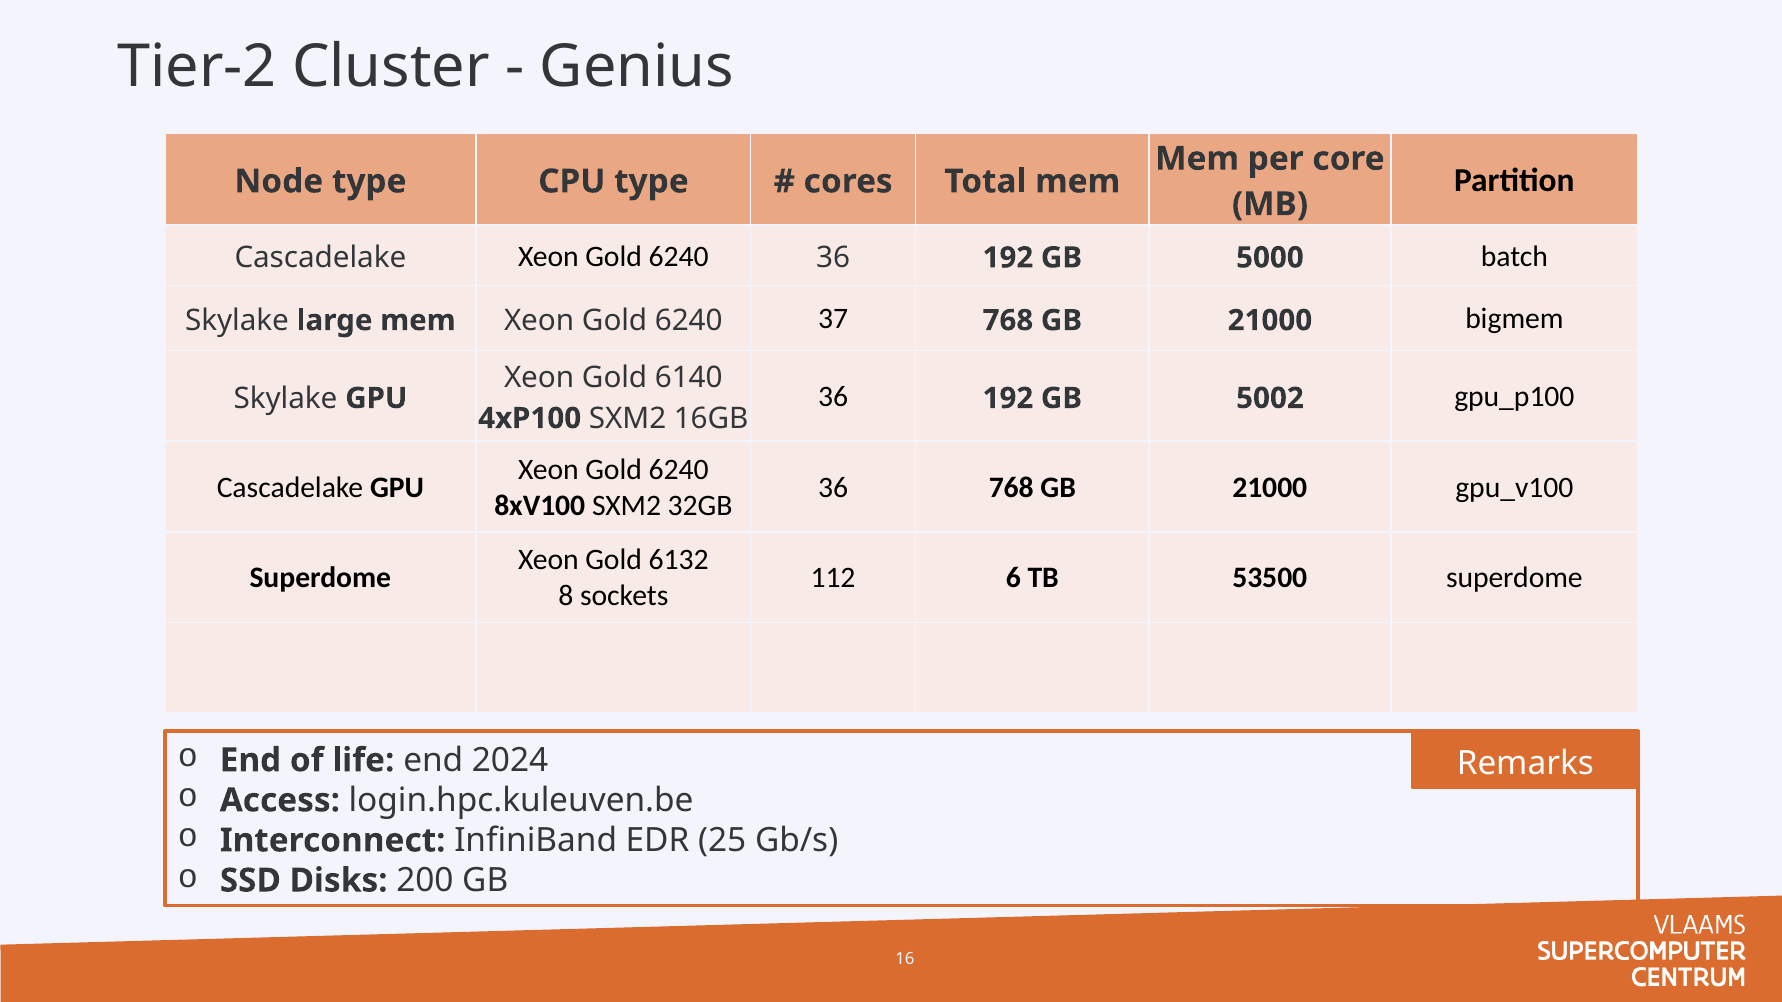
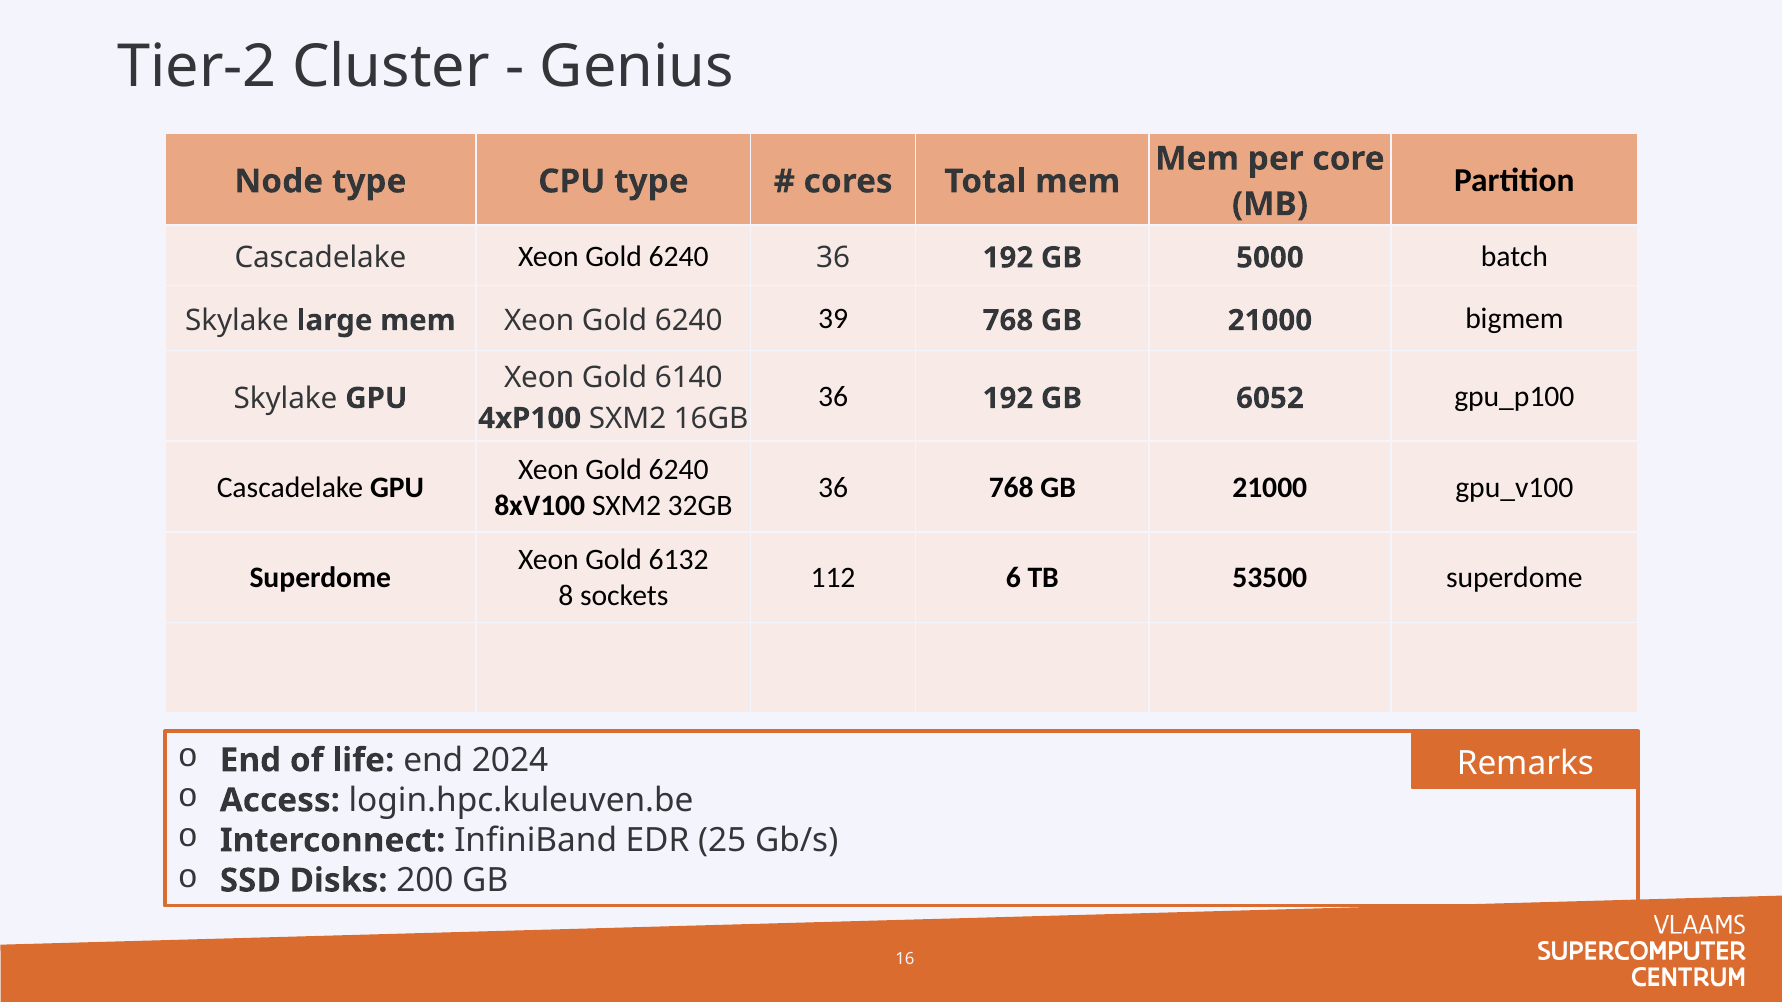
37: 37 -> 39
5002: 5002 -> 6052
